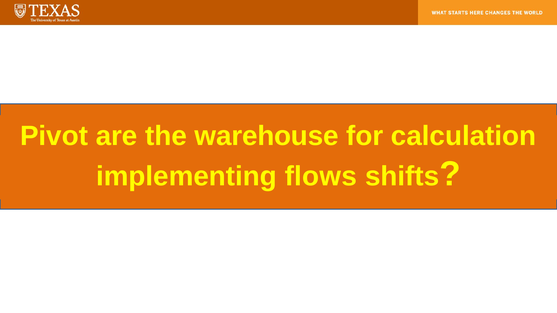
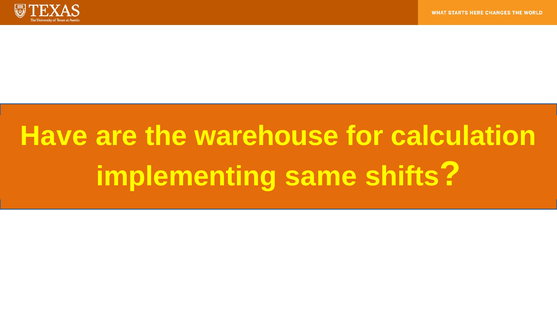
Pivot: Pivot -> Have
flows: flows -> same
